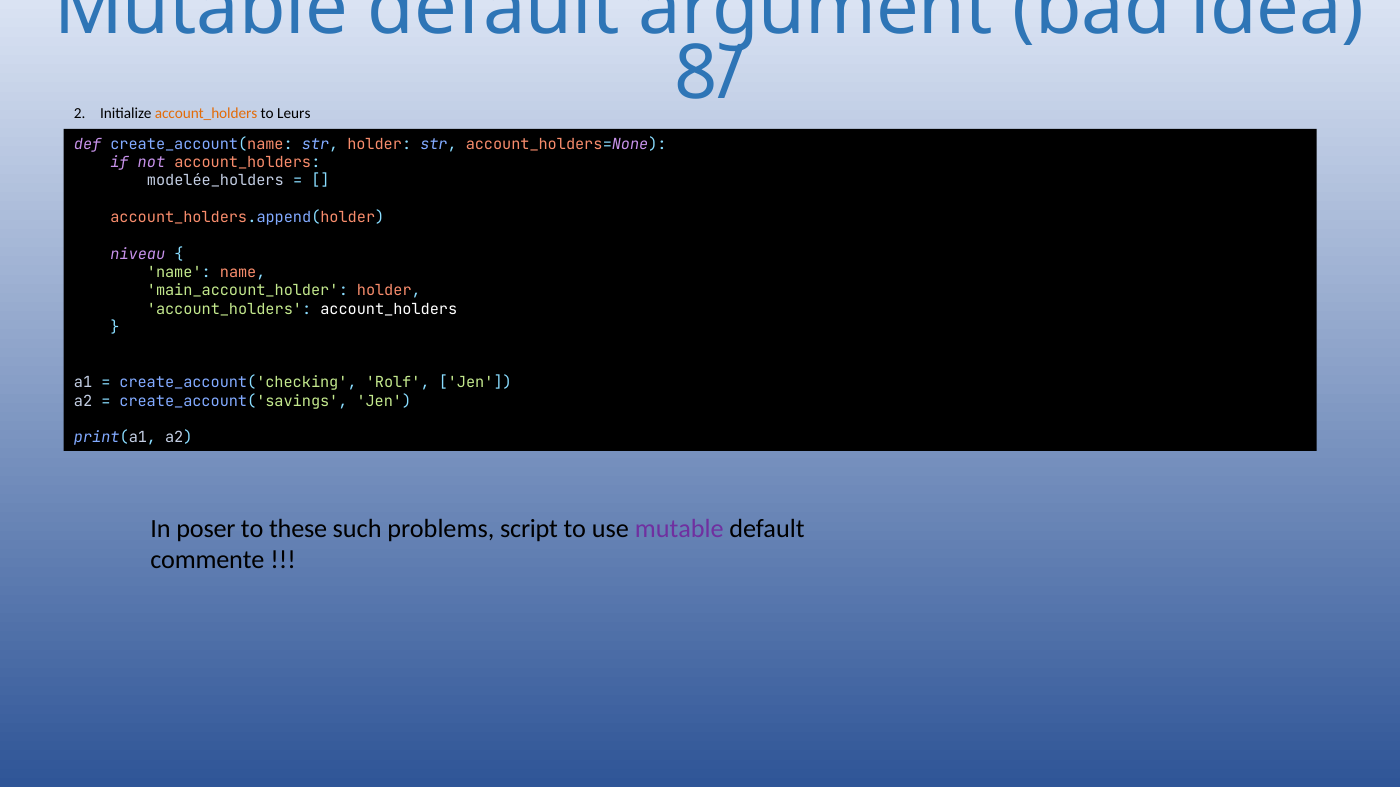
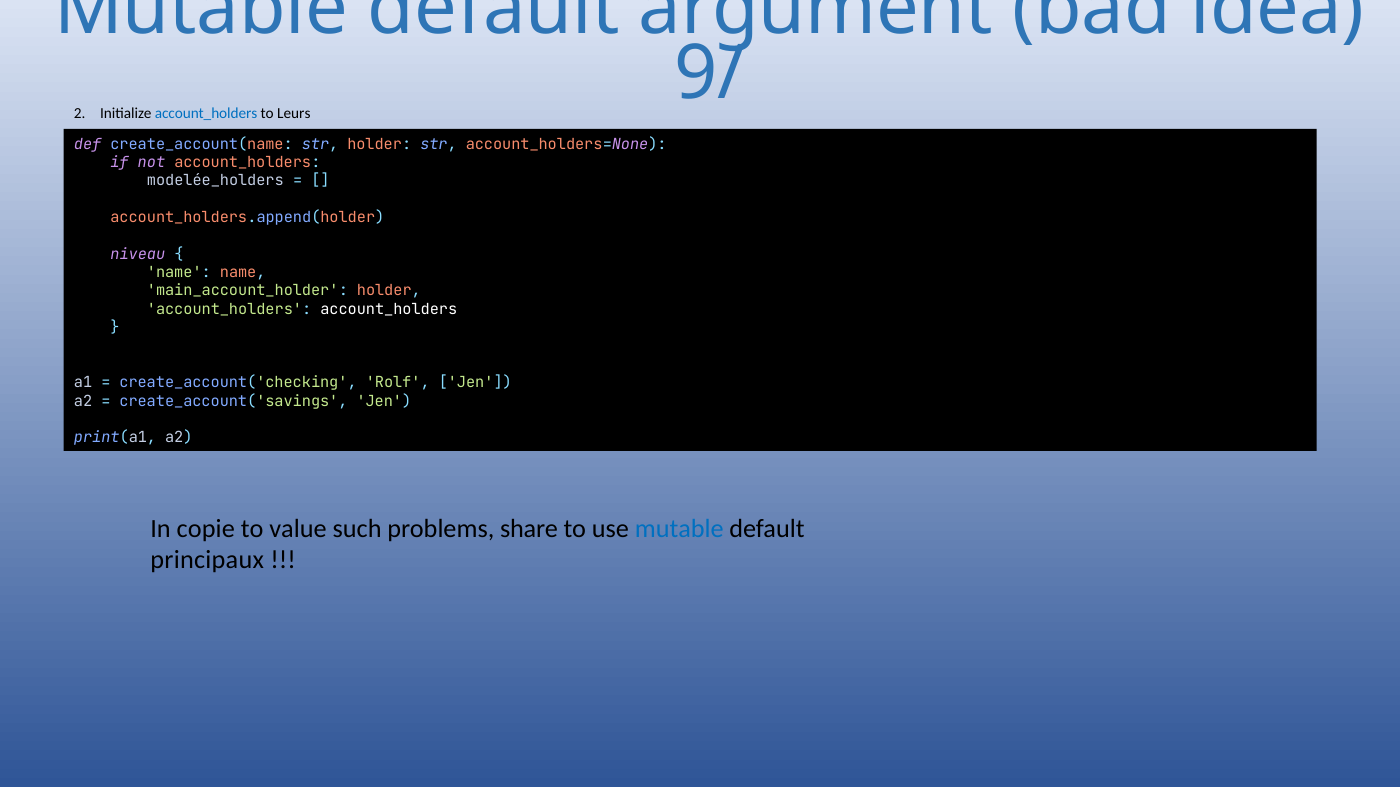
8/: 8/ -> 9/
account_holders at (206, 114) colour: orange -> blue
poser: poser -> copie
these: these -> value
script: script -> share
mutable at (679, 529) colour: purple -> blue
commente: commente -> principaux
